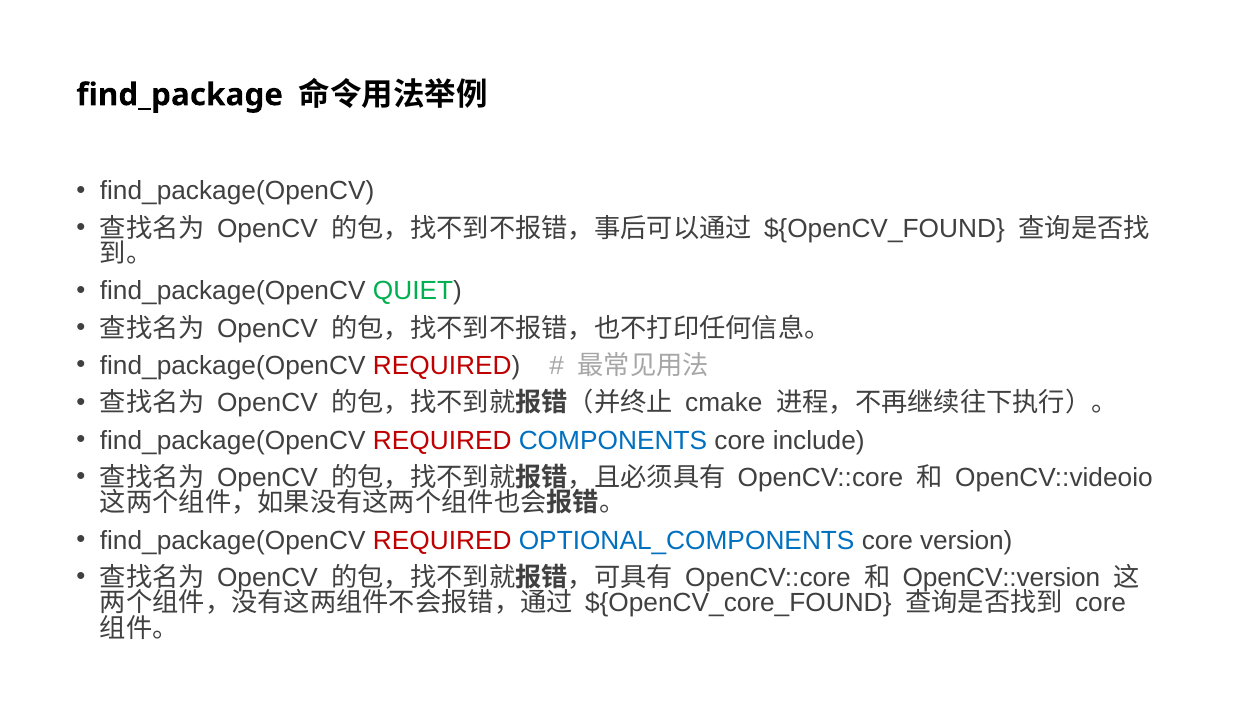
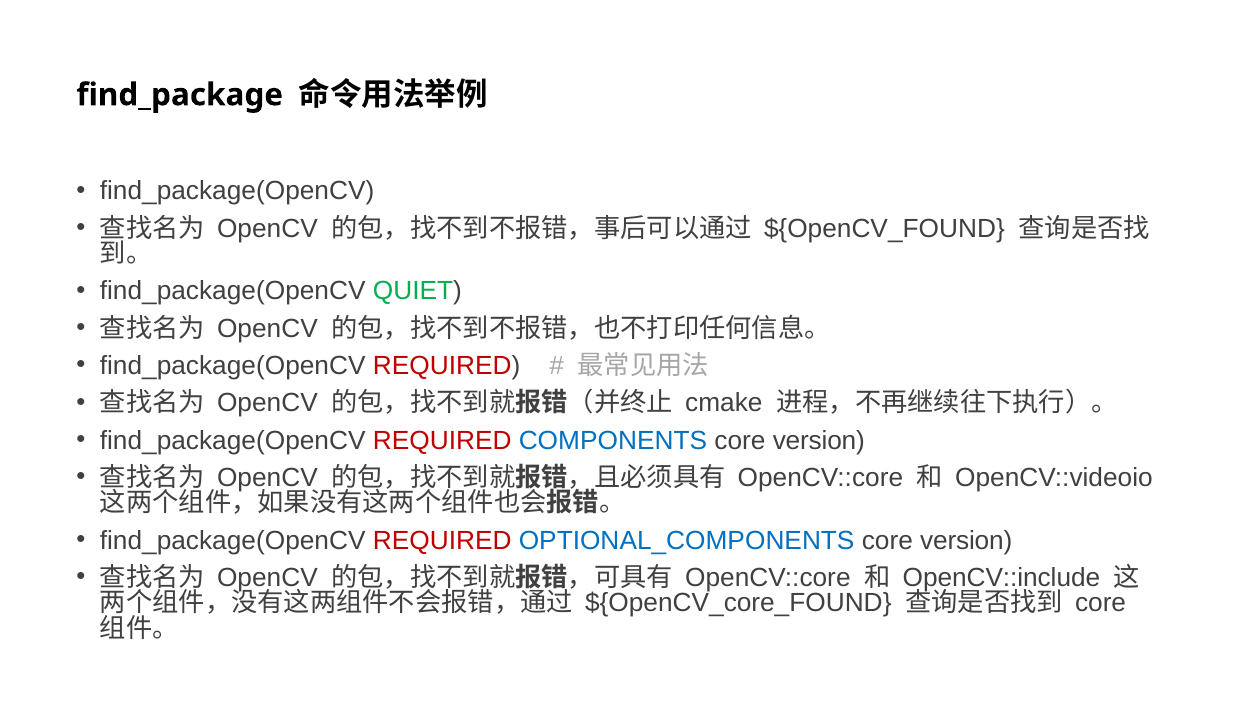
COMPONENTS core include: include -> version
OpenCV::version: OpenCV::version -> OpenCV::include
